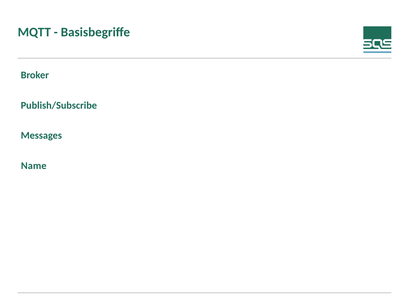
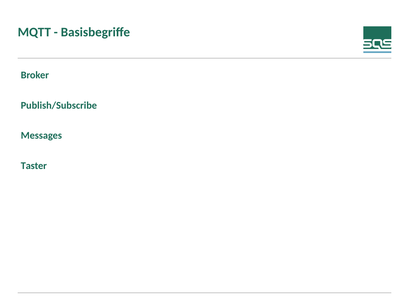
Name: Name -> Taster
